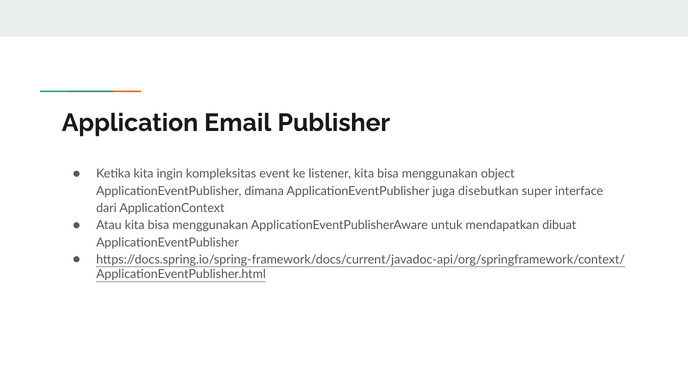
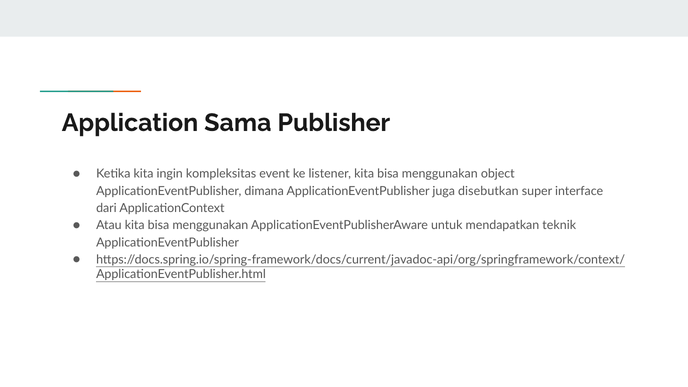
Email: Email -> Sama
dibuat: dibuat -> teknik
